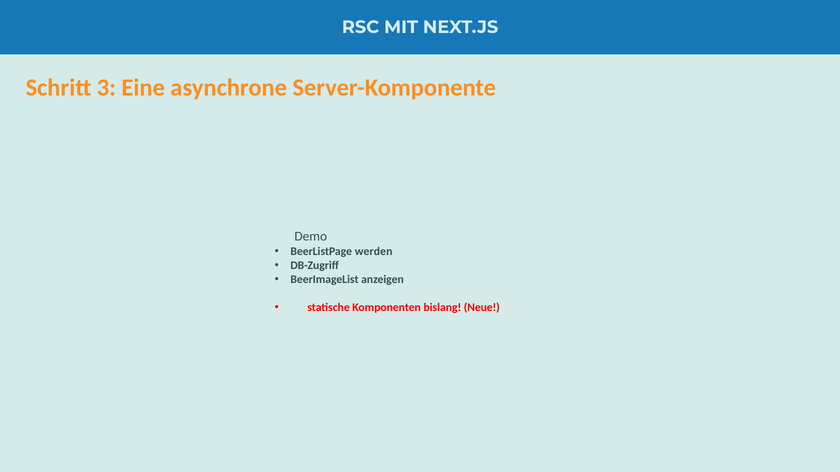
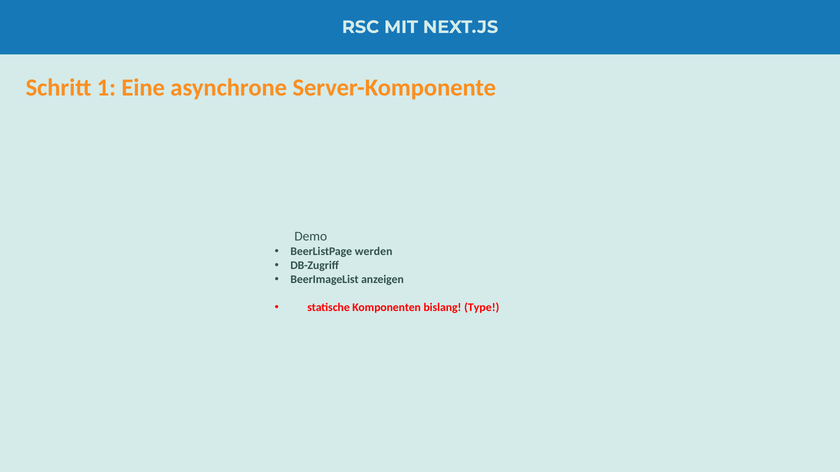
3: 3 -> 1
Neue: Neue -> Type
